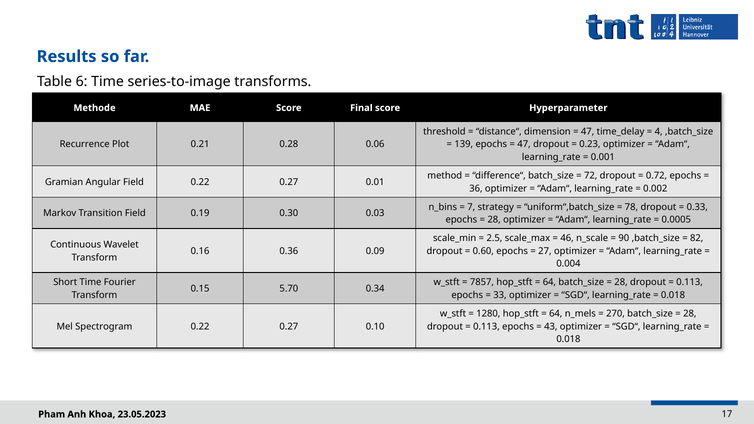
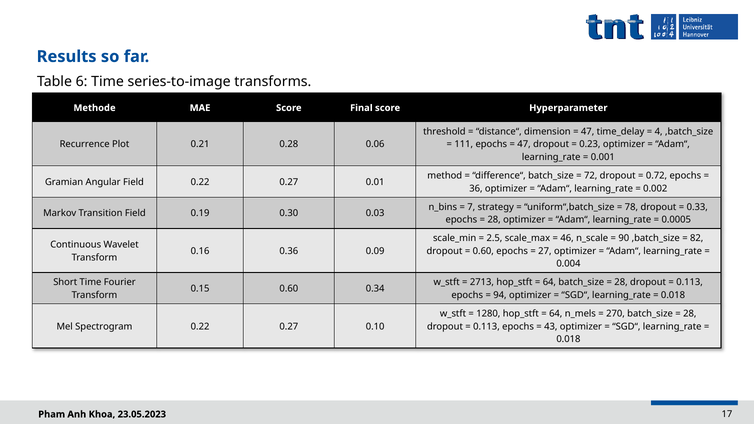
139: 139 -> 111
7857: 7857 -> 2713
0.15 5.70: 5.70 -> 0.60
33: 33 -> 94
